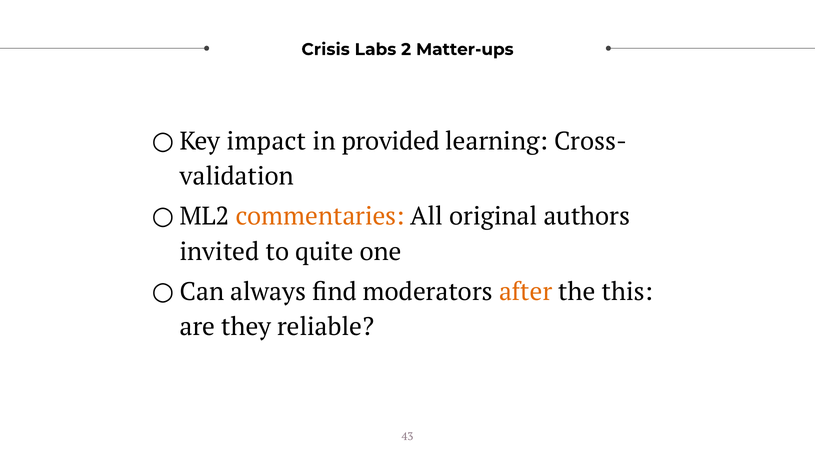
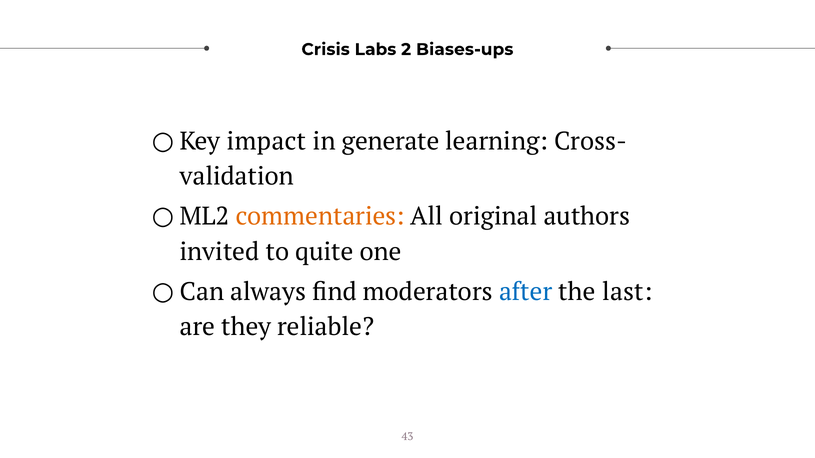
Matter-ups: Matter-ups -> Biases-ups
provided: provided -> generate
after colour: orange -> blue
this: this -> last
